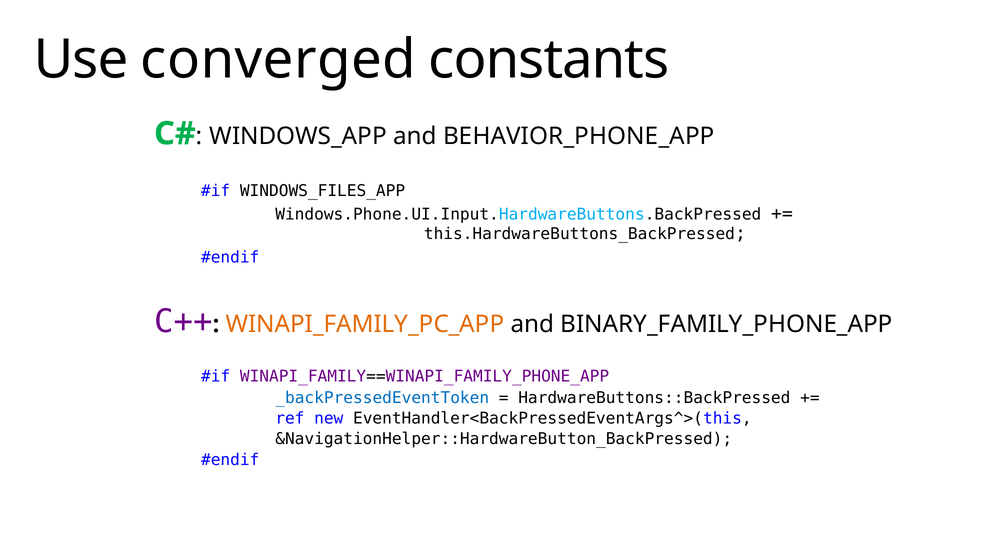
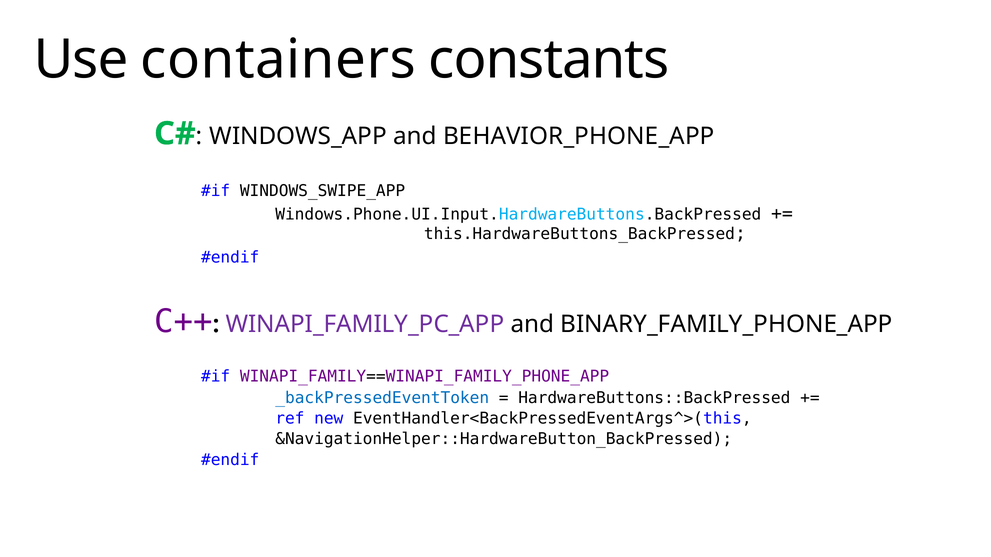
converged: converged -> containers
WINDOWS_FILES_APP: WINDOWS_FILES_APP -> WINDOWS_SWIPE_APP
WINAPI_FAMILY_PC_APP colour: orange -> purple
